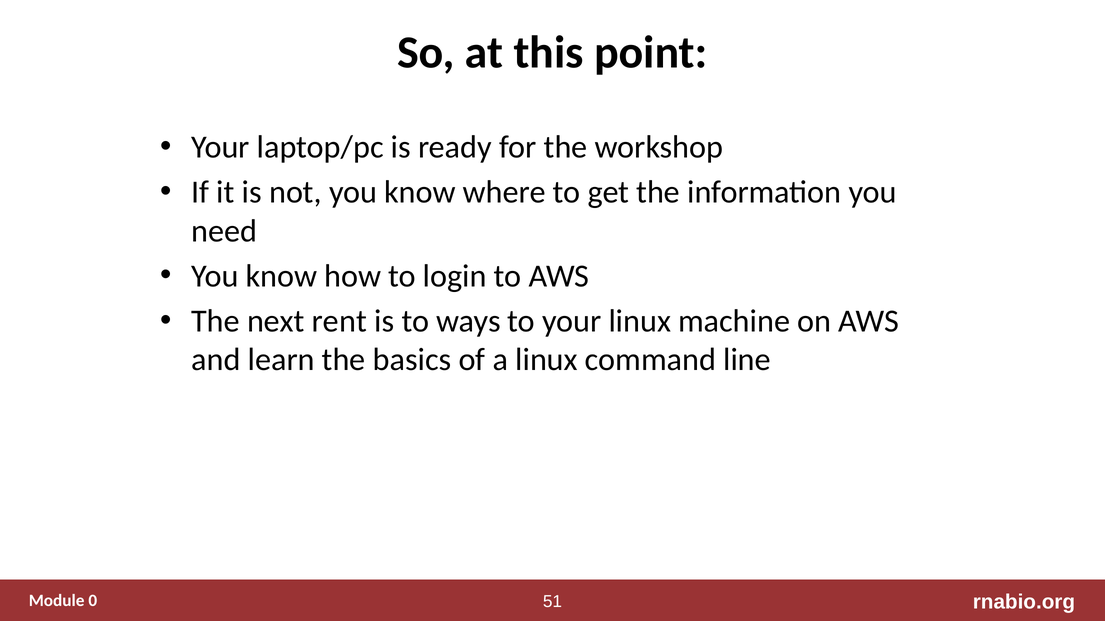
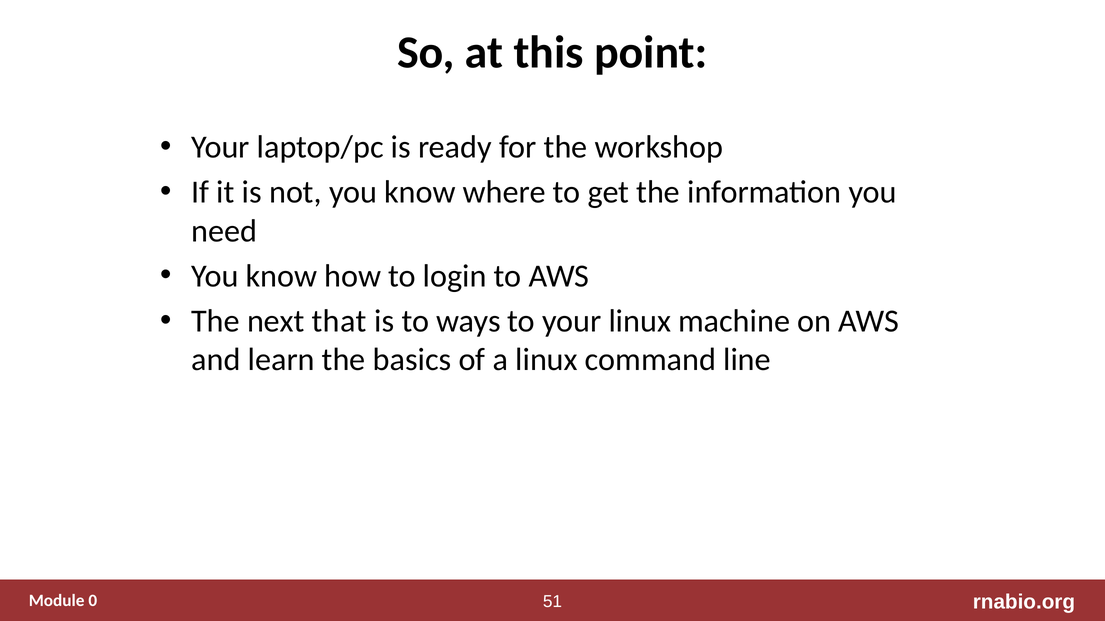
rent: rent -> that
